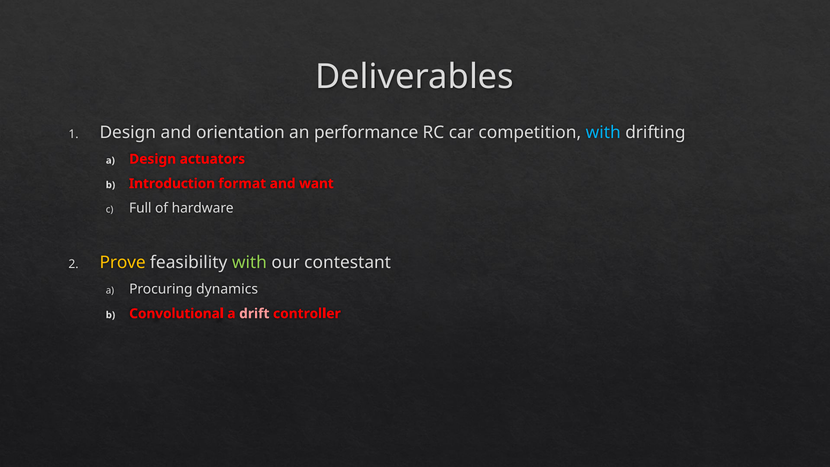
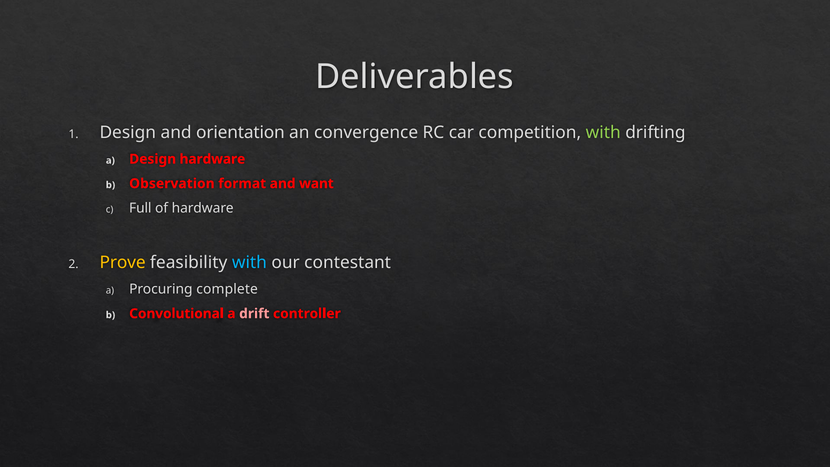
performance: performance -> convergence
with at (603, 133) colour: light blue -> light green
Design actuators: actuators -> hardware
Introduction: Introduction -> Observation
with at (249, 263) colour: light green -> light blue
dynamics: dynamics -> complete
